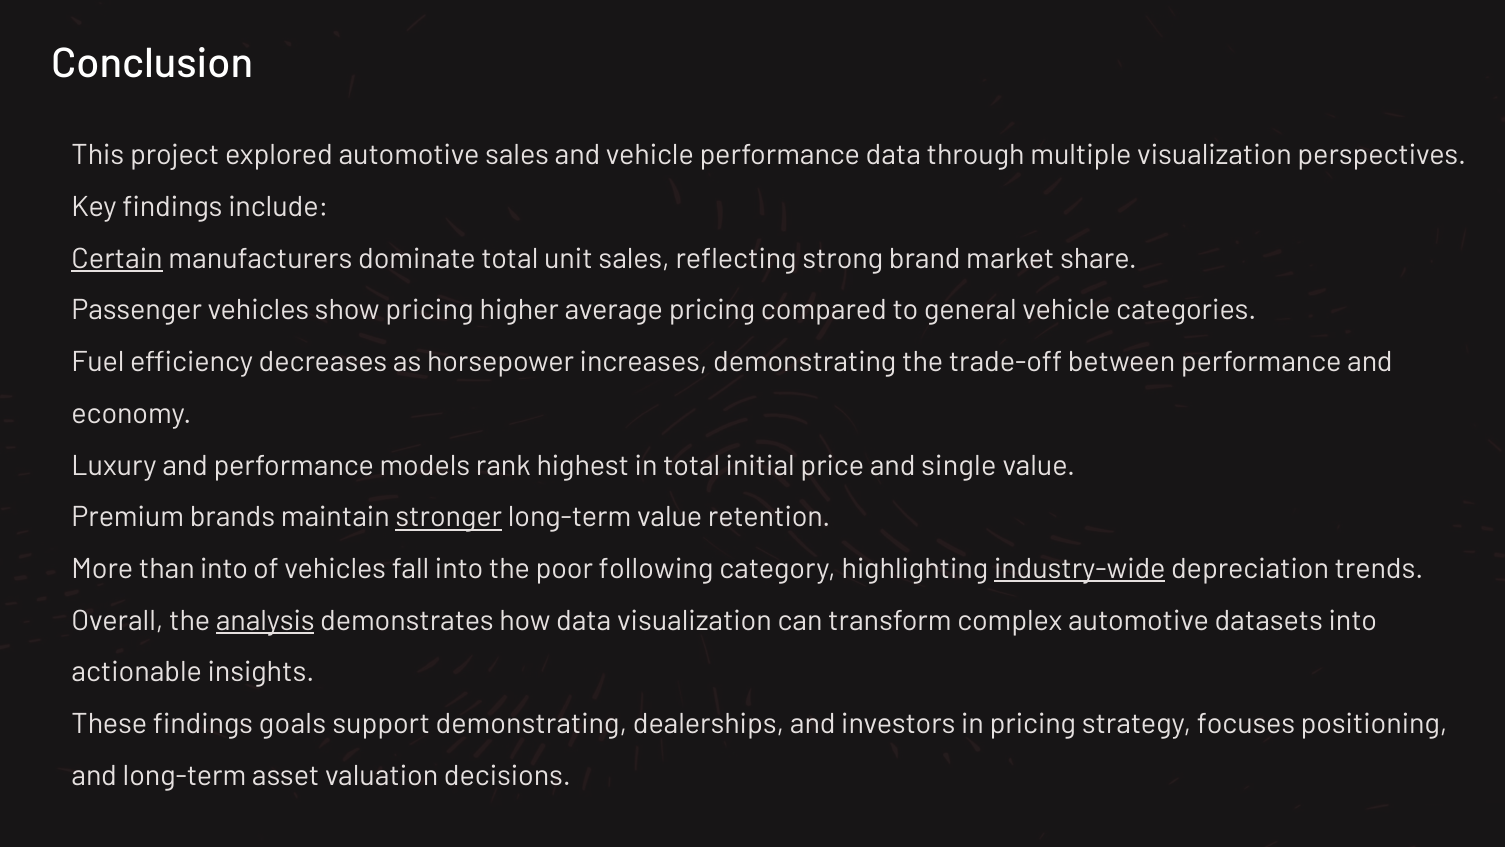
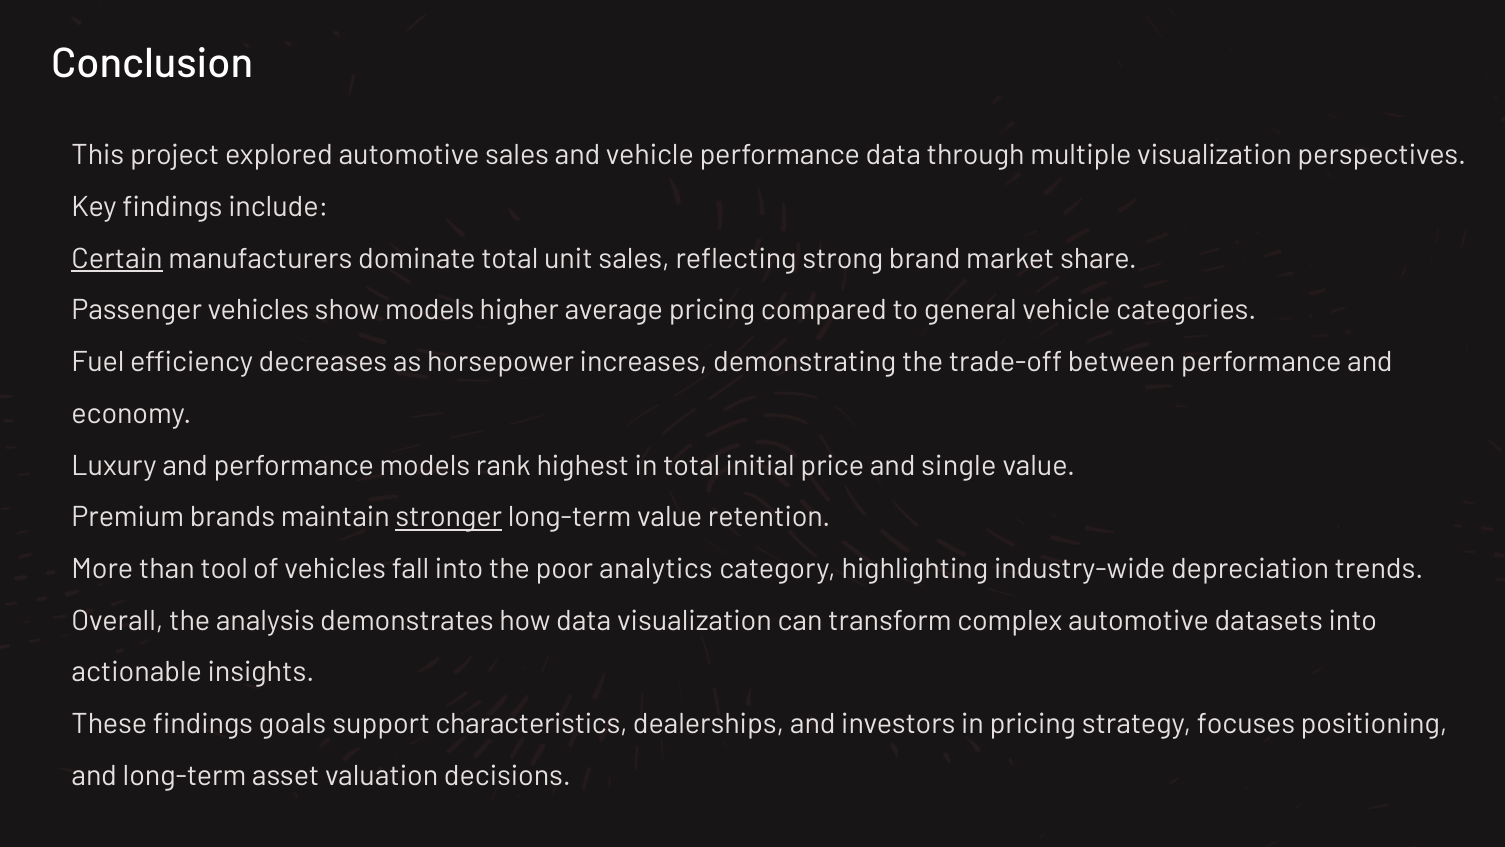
show pricing: pricing -> models
than into: into -> tool
following: following -> analytics
industry-wide underline: present -> none
analysis underline: present -> none
support demonstrating: demonstrating -> characteristics
